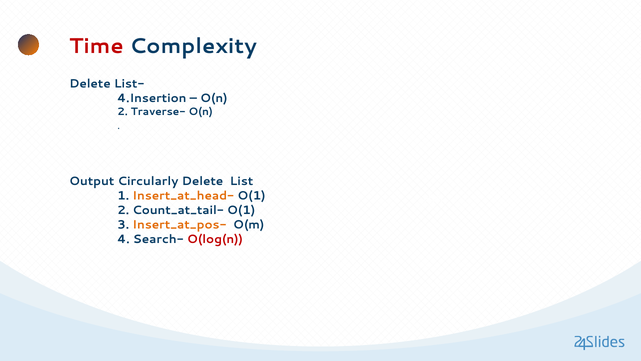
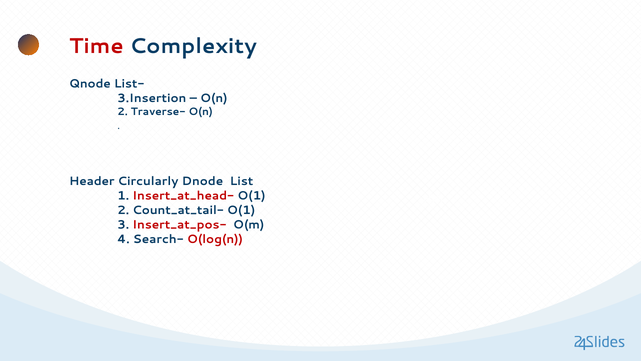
Delete at (90, 84): Delete -> Qnode
4.Insertion: 4.Insertion -> 3.Insertion
Output: Output -> Header
Circularly Delete: Delete -> Dnode
Insert_at_head- colour: orange -> red
Insert_at_pos- colour: orange -> red
